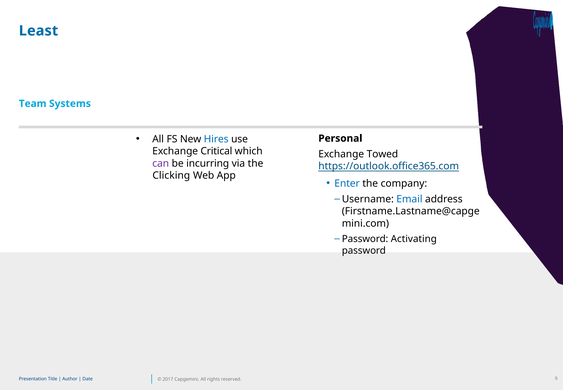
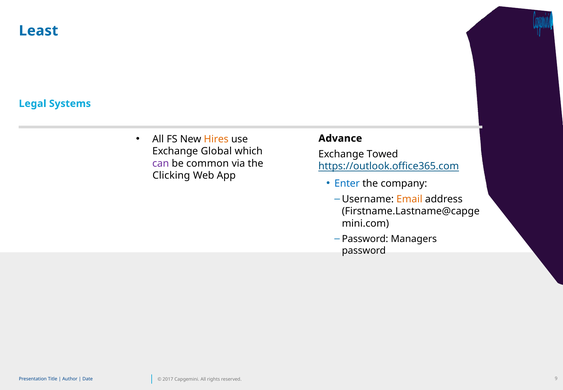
Team: Team -> Legal
Hires colour: blue -> orange
Personal: Personal -> Advance
Critical: Critical -> Global
incurring: incurring -> common
Email colour: blue -> orange
Activating: Activating -> Managers
